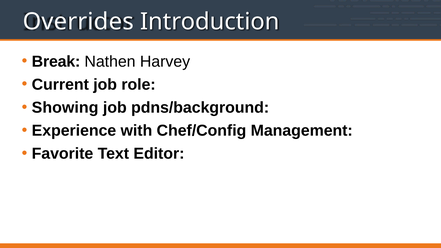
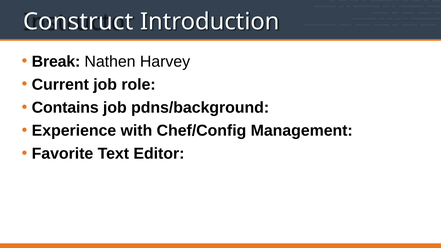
Overrides: Overrides -> Construct
Showing: Showing -> Contains
